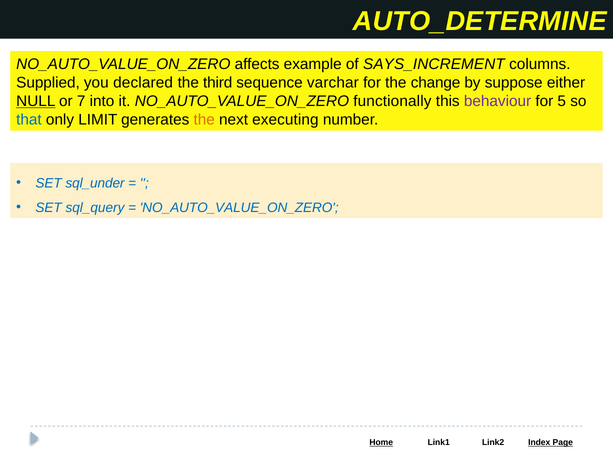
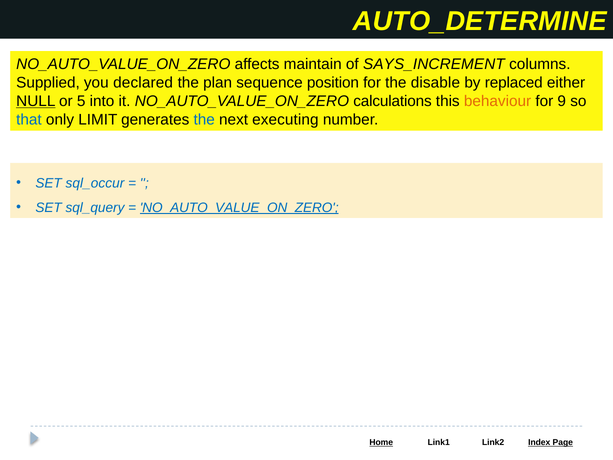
example: example -> maintain
third: third -> plan
varchar: varchar -> position
change: change -> disable
suppose: suppose -> replaced
7: 7 -> 5
functionally: functionally -> calculations
behaviour colour: purple -> orange
5: 5 -> 9
the at (204, 120) colour: orange -> blue
sql_under: sql_under -> sql_occur
NO_AUTO_VALUE_ON_ZERO at (239, 208) underline: none -> present
